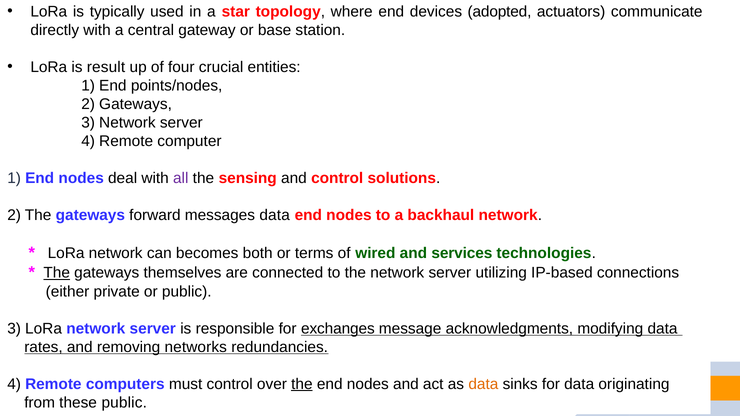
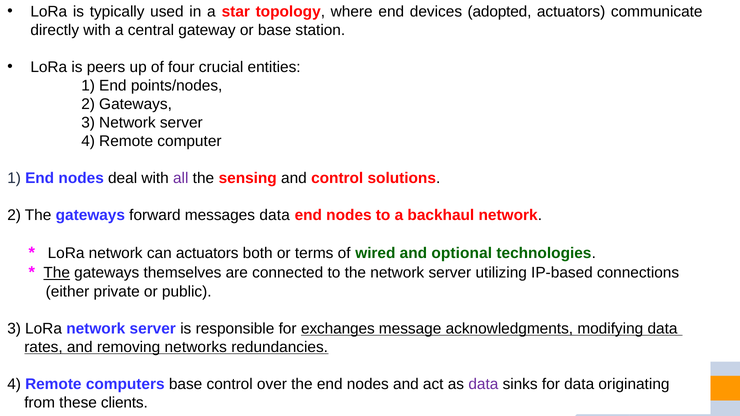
result: result -> peers
can becomes: becomes -> actuators
services: services -> optional
computers must: must -> base
the at (302, 384) underline: present -> none
data at (483, 384) colour: orange -> purple
these public: public -> clients
